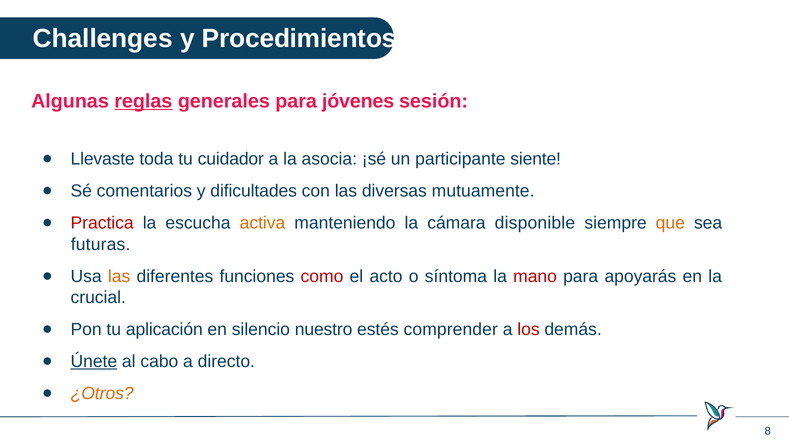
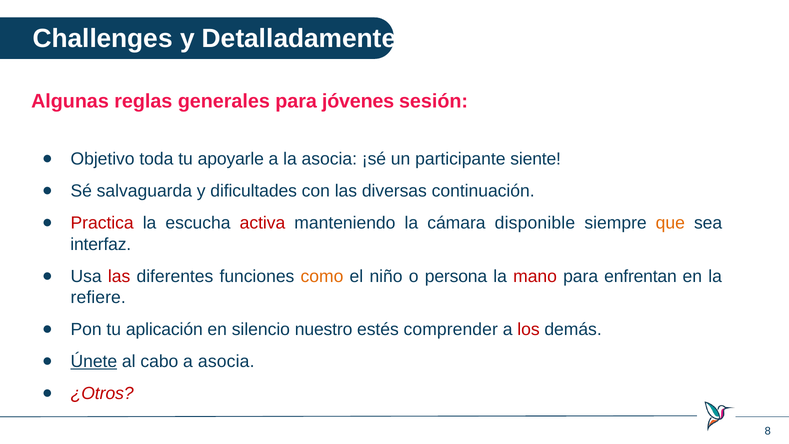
Procedimientos: Procedimientos -> Detalladamente
reglas underline: present -> none
Llevaste: Llevaste -> Objetivo
cuidador: cuidador -> apoyarle
comentarios: comentarios -> salvaguarda
mutuamente: mutuamente -> continuación
activa colour: orange -> red
futuras: futuras -> interfaz
las at (119, 276) colour: orange -> red
como colour: red -> orange
acto: acto -> niño
síntoma: síntoma -> persona
apoyarás: apoyarás -> enfrentan
crucial: crucial -> refiere
a directo: directo -> asocia
¿Otros colour: orange -> red
